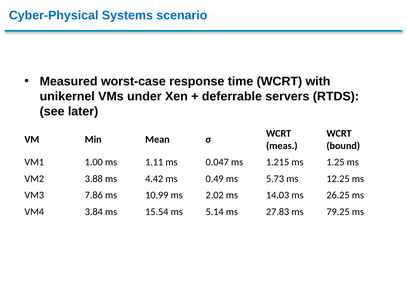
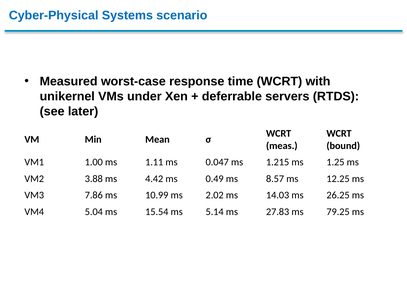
5.73: 5.73 -> 8.57
3.84: 3.84 -> 5.04
